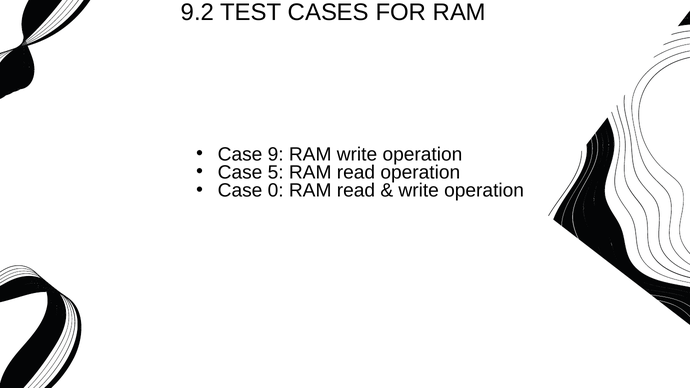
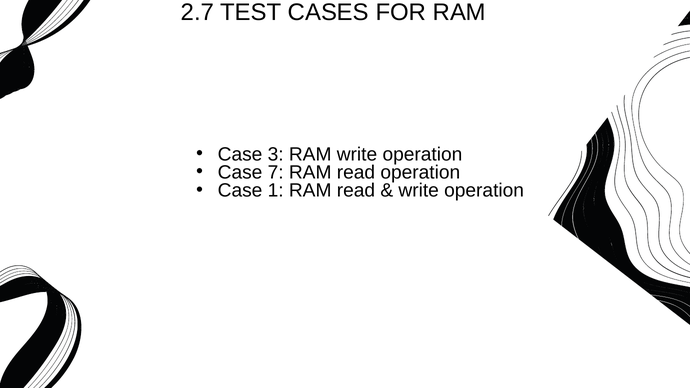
9.2: 9.2 -> 2.7
9: 9 -> 3
5: 5 -> 7
0: 0 -> 1
